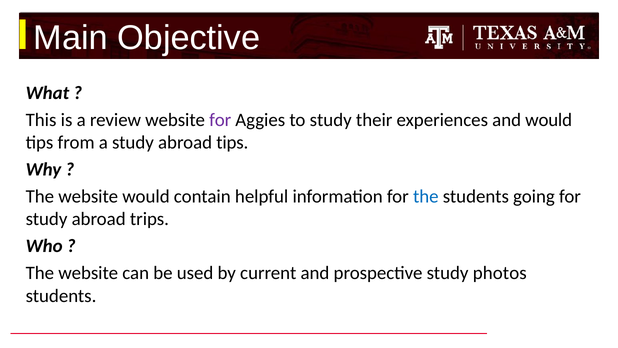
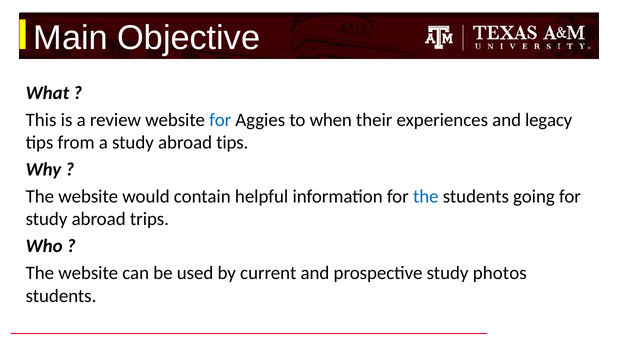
for at (220, 120) colour: purple -> blue
to study: study -> when
and would: would -> legacy
